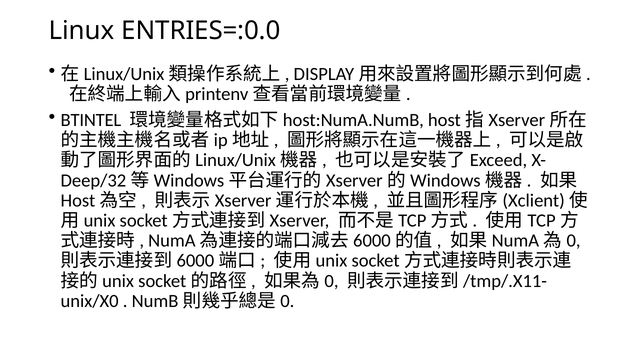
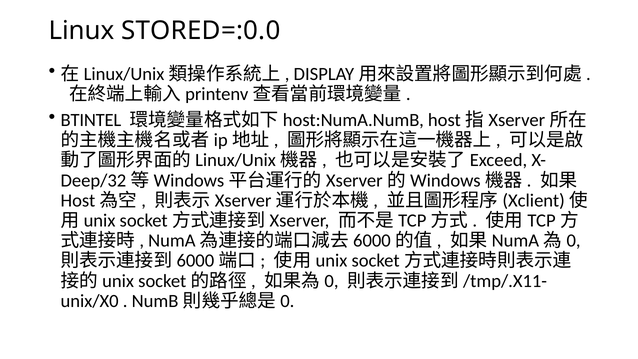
ENTRIES=:0.0: ENTRIES=:0.0 -> STORED=:0.0
